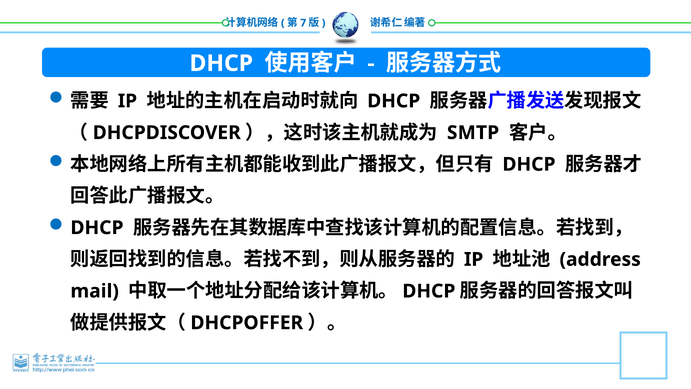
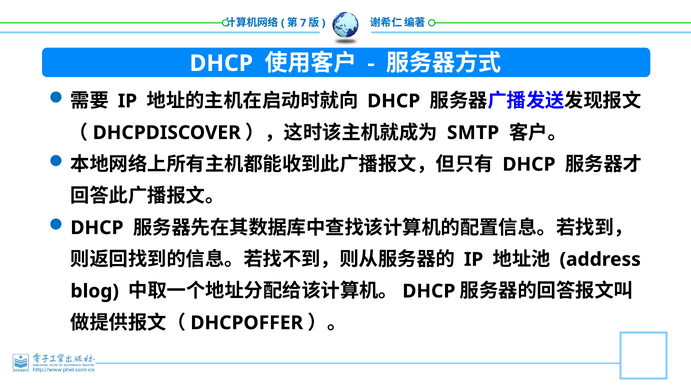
mail: mail -> blog
